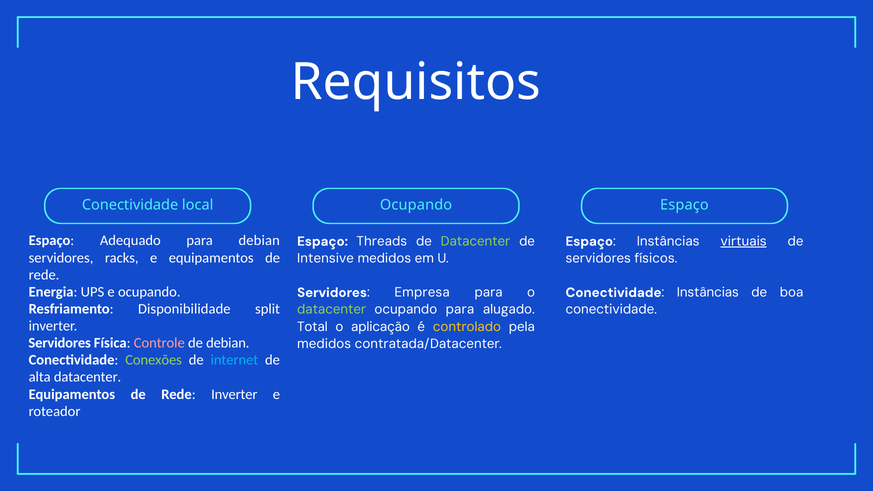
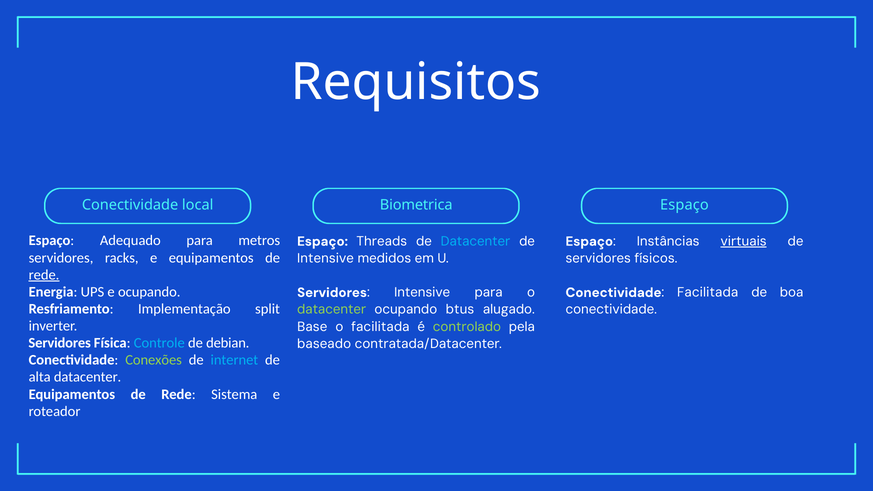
Ocupando at (416, 205): Ocupando -> Biometrica
para debian: debian -> metros
Datacenter at (476, 241) colour: light green -> light blue
rede at (44, 275) underline: none -> present
Servidores Empresa: Empresa -> Intensive
Conectividade Instâncias: Instâncias -> Facilitada
Disponibilidade: Disponibilidade -> Implementação
ocupando para: para -> btus
Total: Total -> Base
o aplicação: aplicação -> facilitada
controlado colour: yellow -> light green
Controle colour: pink -> light blue
medidos at (324, 344): medidos -> baseado
Rede Inverter: Inverter -> Sistema
